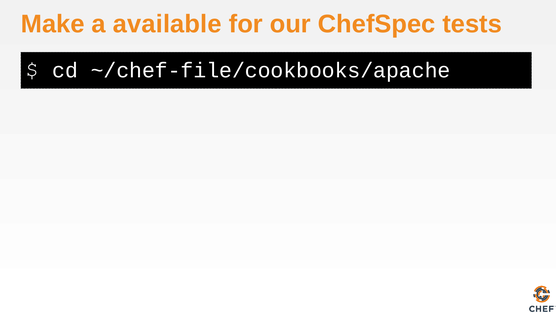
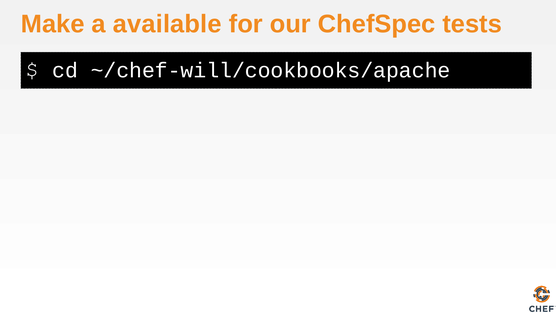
~/chef-file/cookbooks/apache: ~/chef-file/cookbooks/apache -> ~/chef-will/cookbooks/apache
